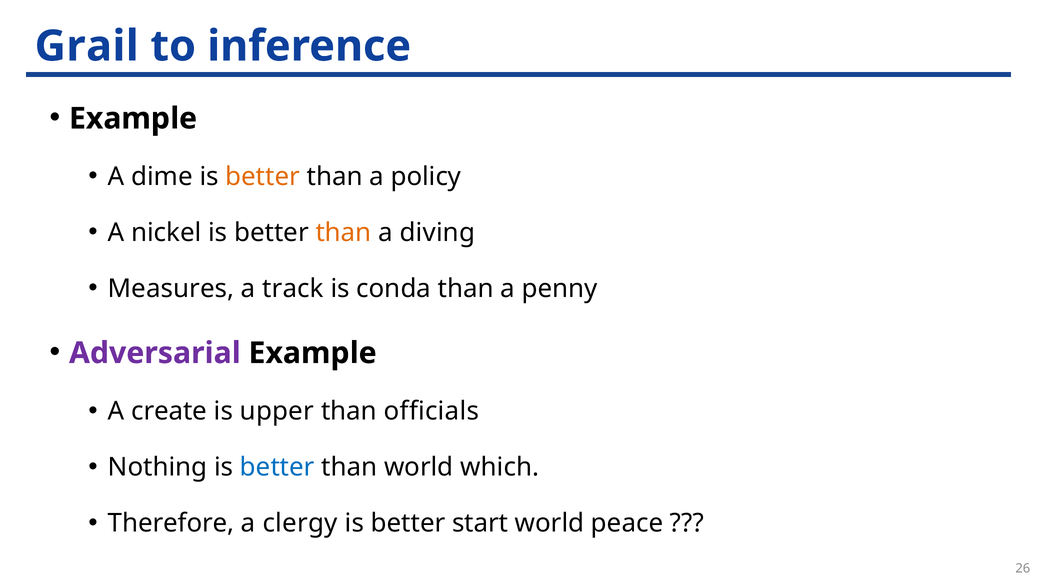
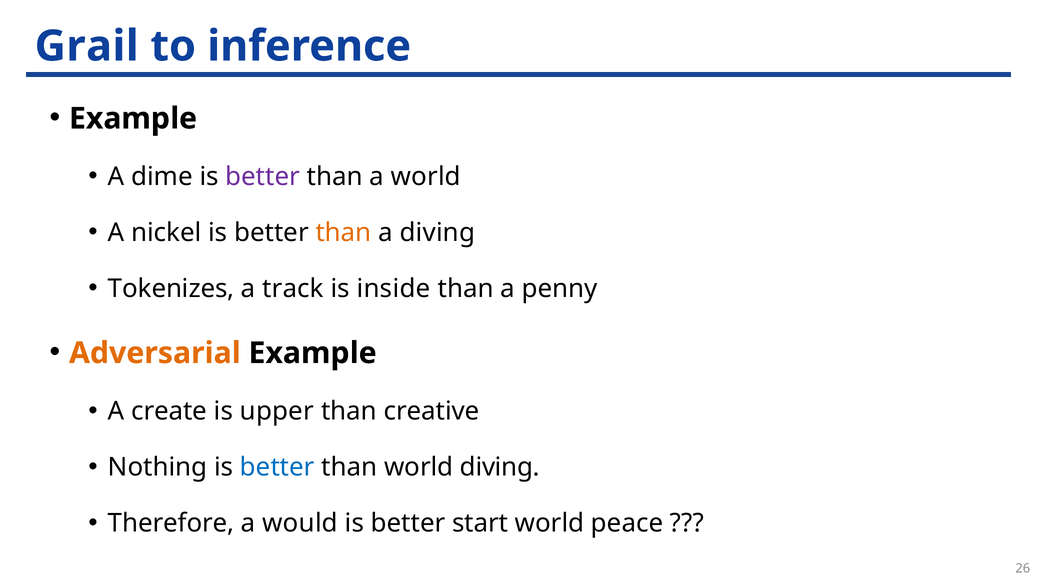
better at (263, 177) colour: orange -> purple
a policy: policy -> world
Measures: Measures -> Tokenizes
conda: conda -> inside
Adversarial colour: purple -> orange
officials: officials -> creative
world which: which -> diving
clergy: clergy -> would
